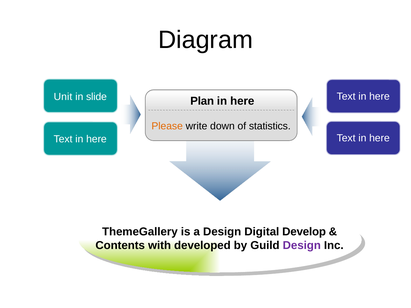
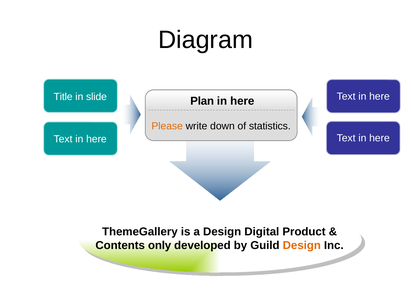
Unit: Unit -> Title
Develop: Develop -> Product
with: with -> only
Design at (302, 246) colour: purple -> orange
